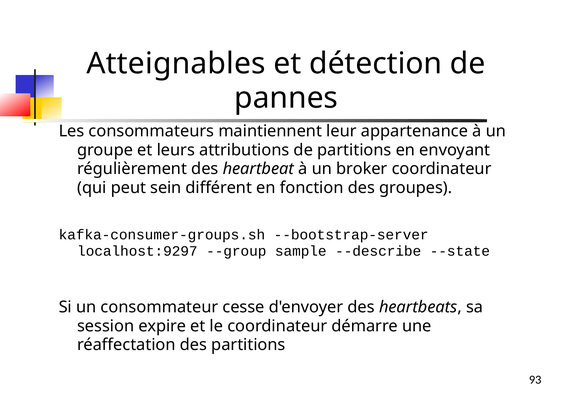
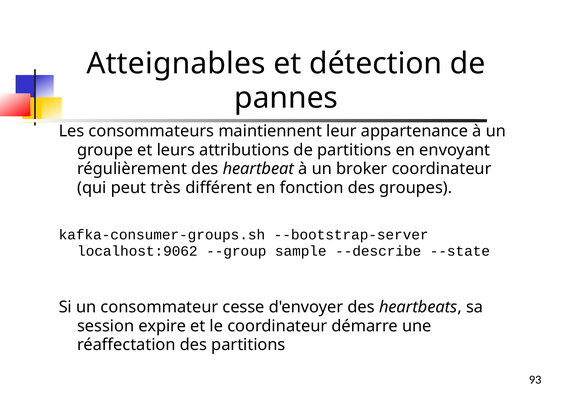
sein: sein -> très
localhost:9297: localhost:9297 -> localhost:9062
